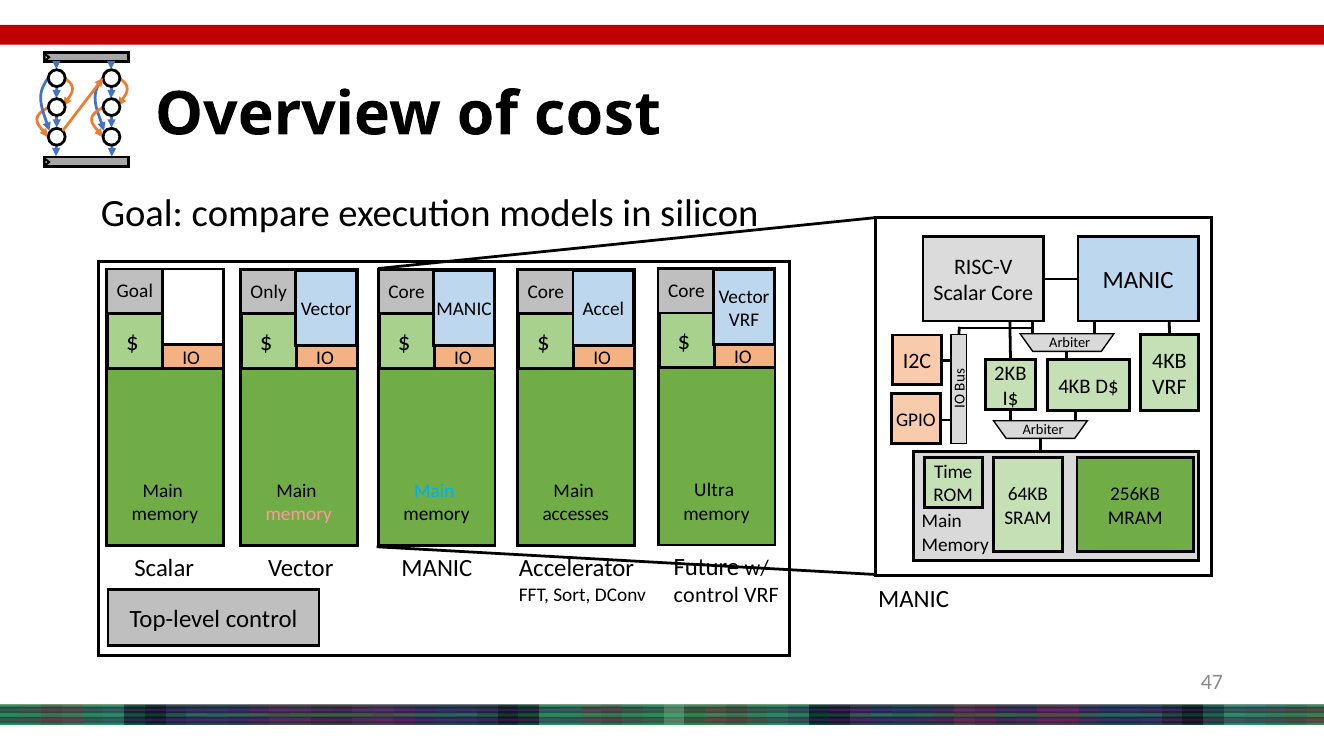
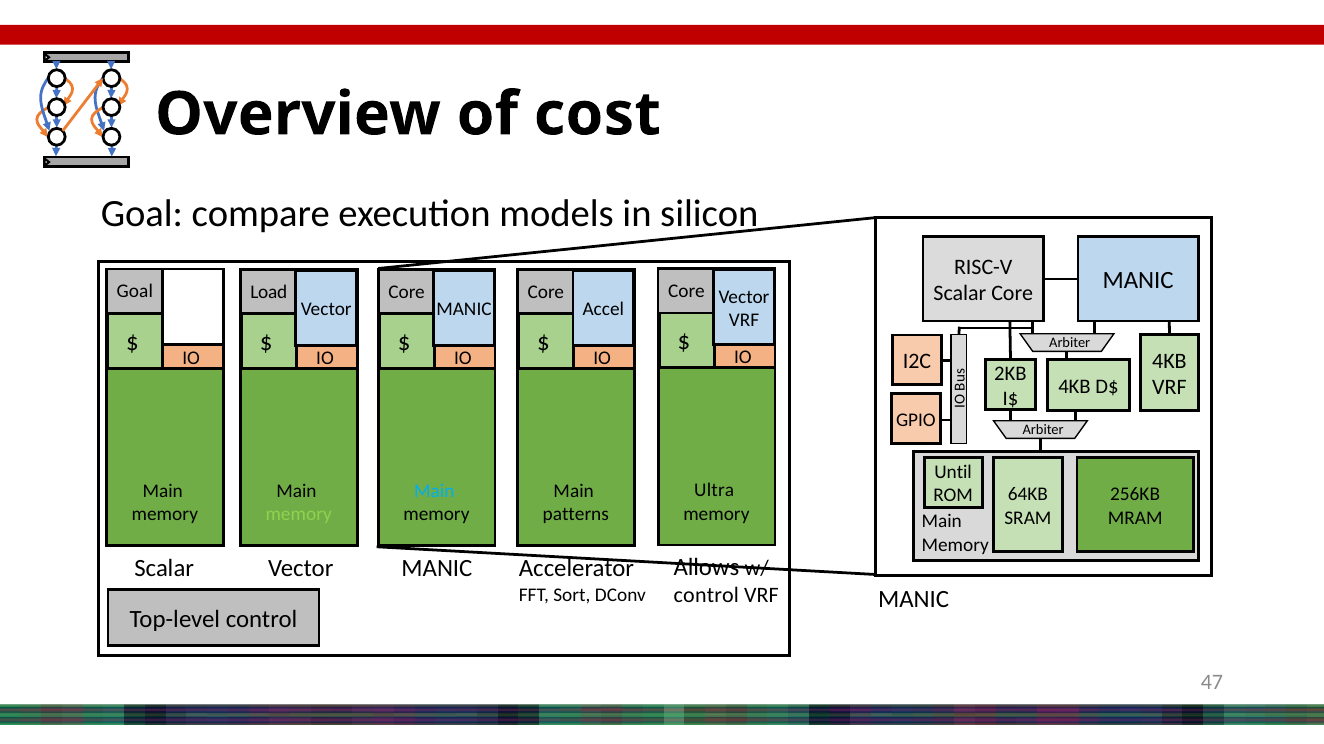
Only: Only -> Load
Time: Time -> Until
memory at (299, 515) colour: pink -> light green
accesses: accesses -> patterns
Future: Future -> Allows
